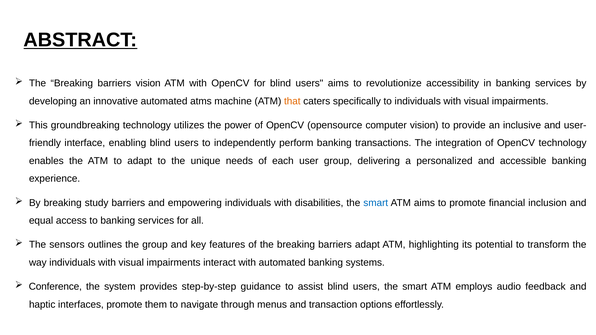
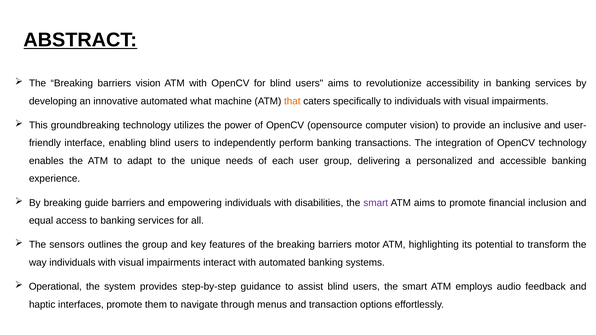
atms: atms -> what
study: study -> guide
smart at (376, 203) colour: blue -> purple
barriers adapt: adapt -> motor
Conference: Conference -> Operational
